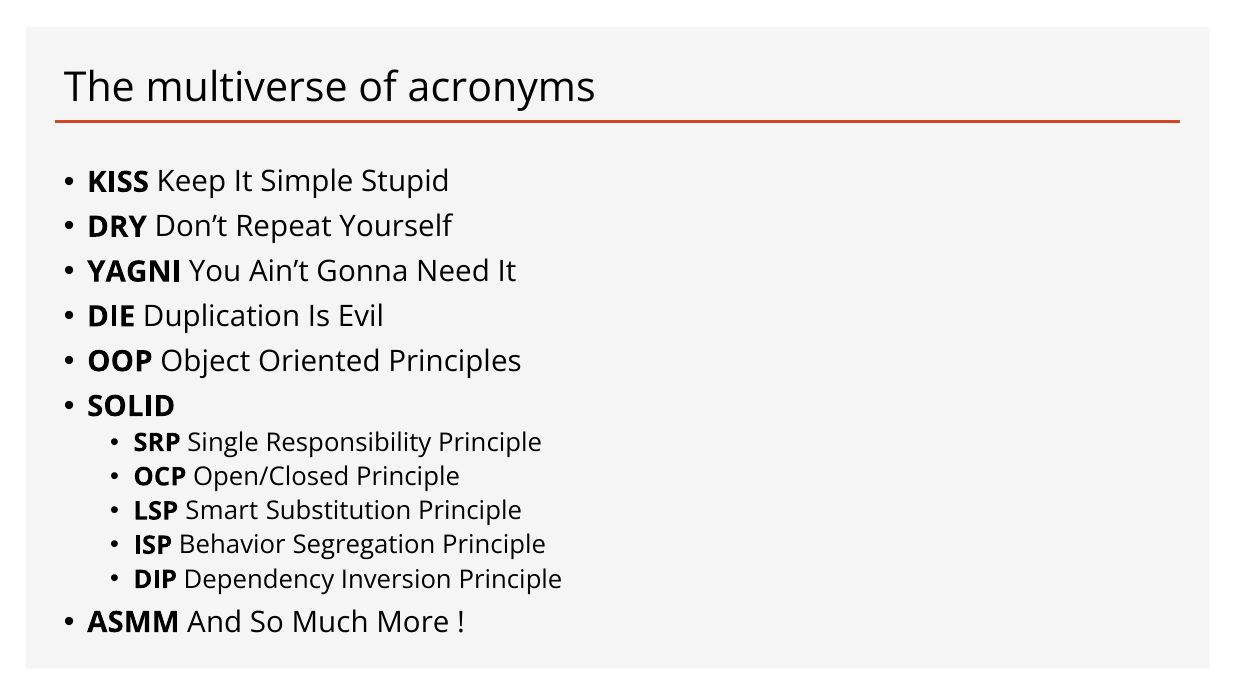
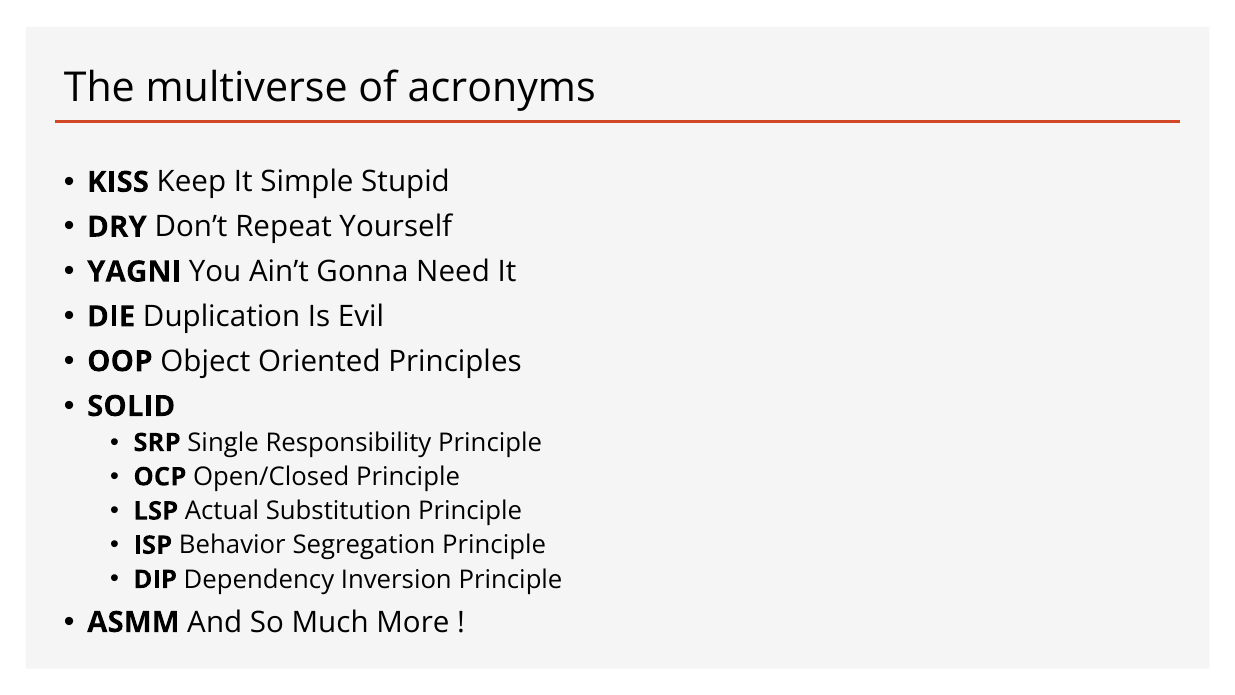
Smart: Smart -> Actual
